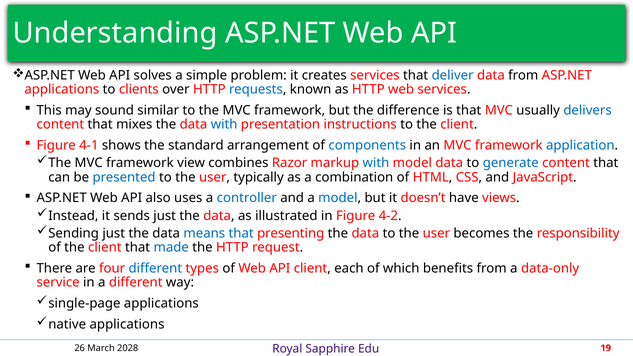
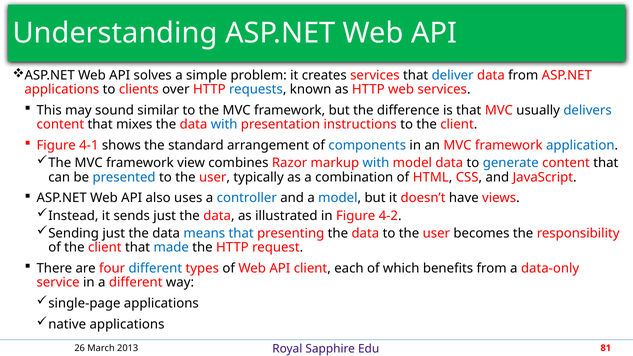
2028: 2028 -> 2013
19: 19 -> 81
